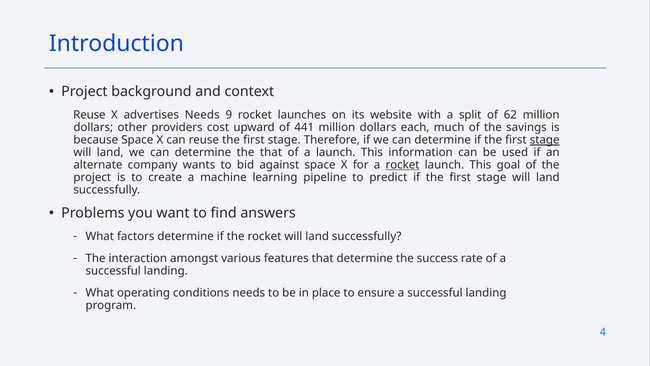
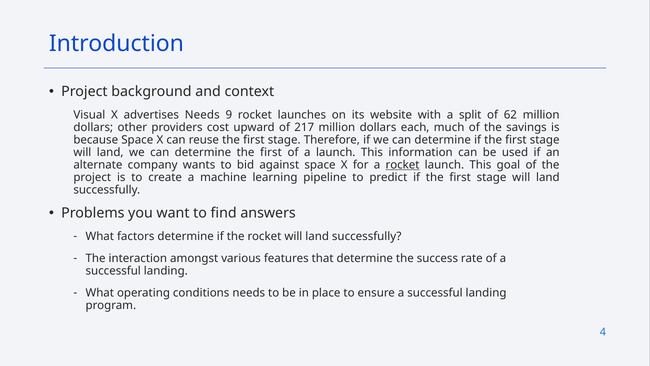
Reuse at (89, 115): Reuse -> Visual
441: 441 -> 217
stage at (545, 140) underline: present -> none
determine the that: that -> first
